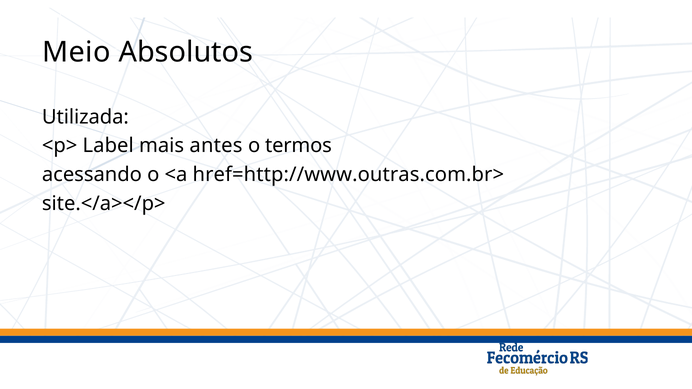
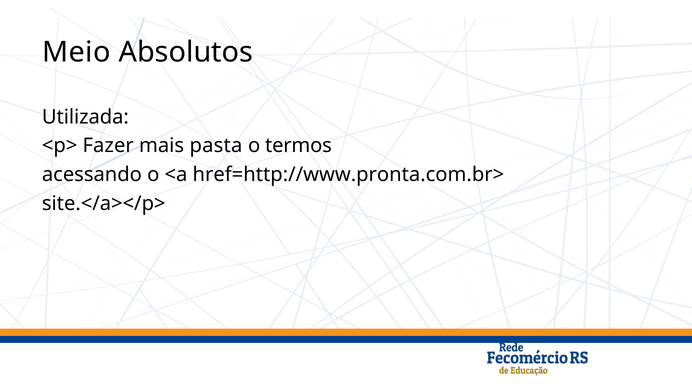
Label: Label -> Fazer
antes: antes -> pasta
href=http://www.outras.com.br>: href=http://www.outras.com.br> -> href=http://www.pronta.com.br>
